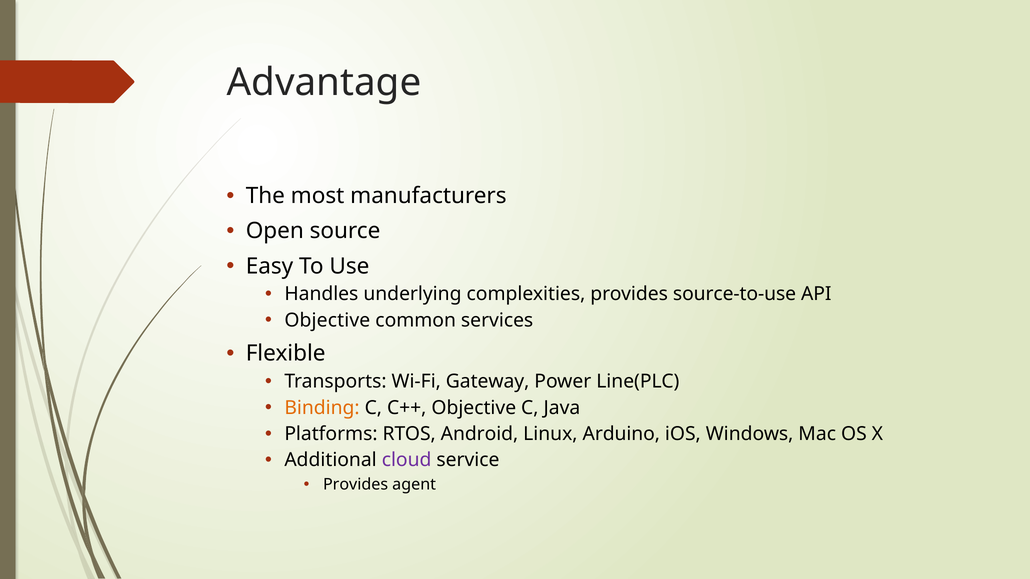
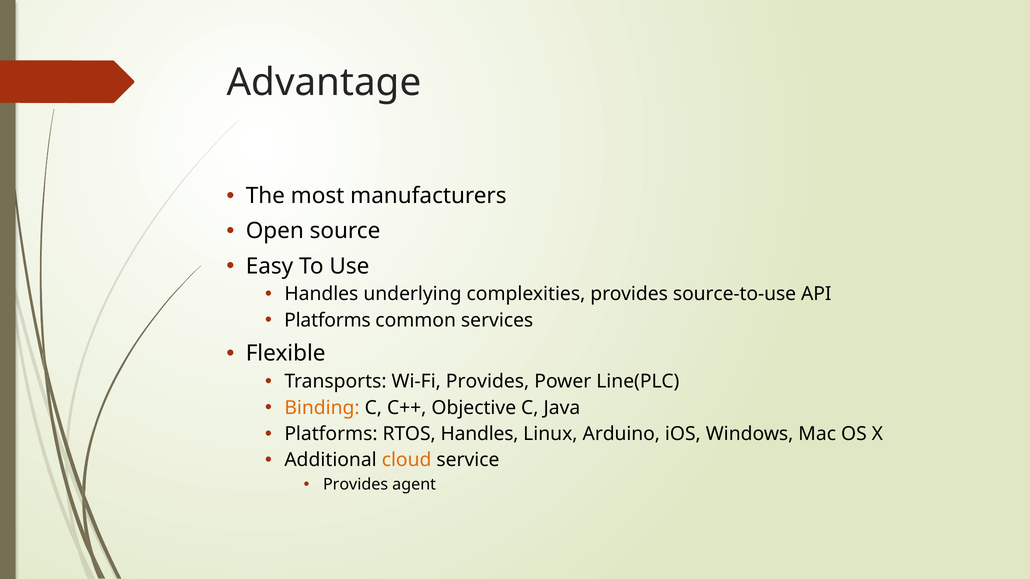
Objective at (327, 320): Objective -> Platforms
Wi-Fi Gateway: Gateway -> Provides
RTOS Android: Android -> Handles
cloud colour: purple -> orange
